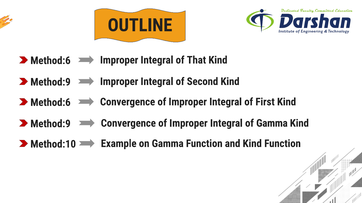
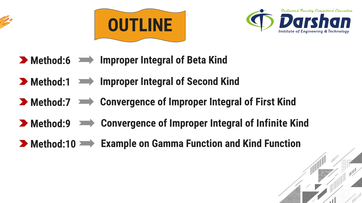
That: That -> Beta
Method:9 at (50, 82): Method:9 -> Method:1
Method:6 at (50, 103): Method:6 -> Method:7
of Gamma: Gamma -> Infinite
